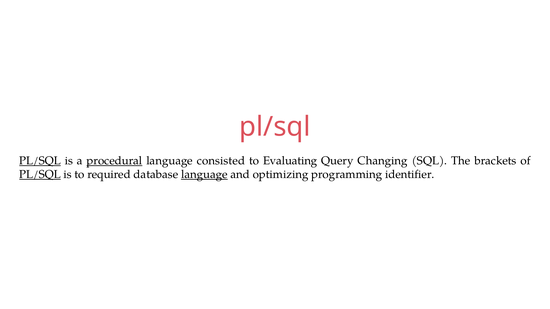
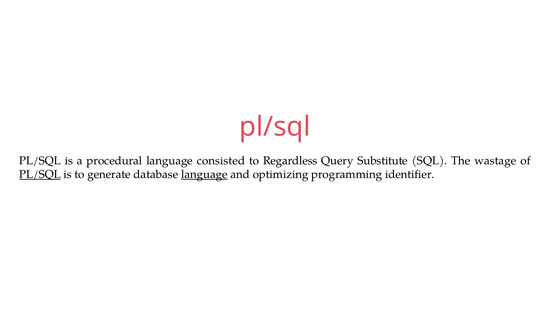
PL/SQL at (40, 161) underline: present -> none
procedural underline: present -> none
Evaluating: Evaluating -> Regardless
Changing: Changing -> Substitute
brackets: brackets -> wastage
required: required -> generate
